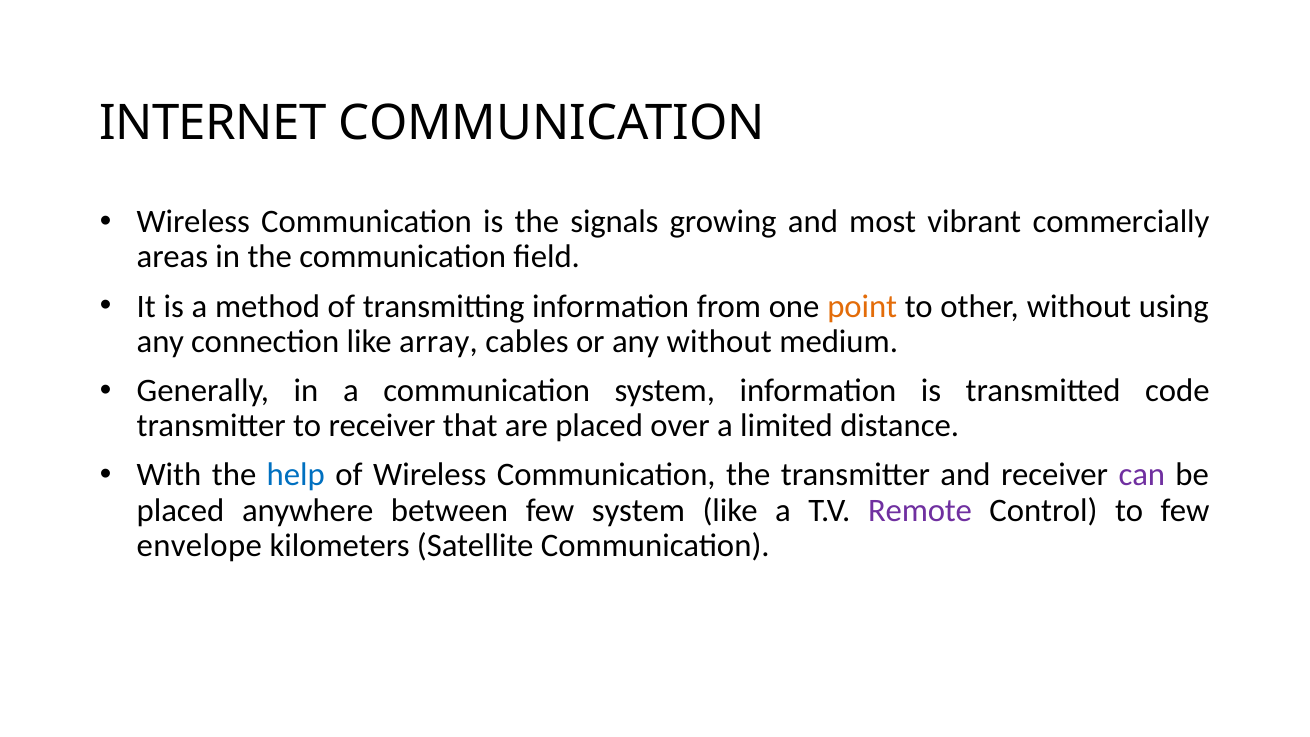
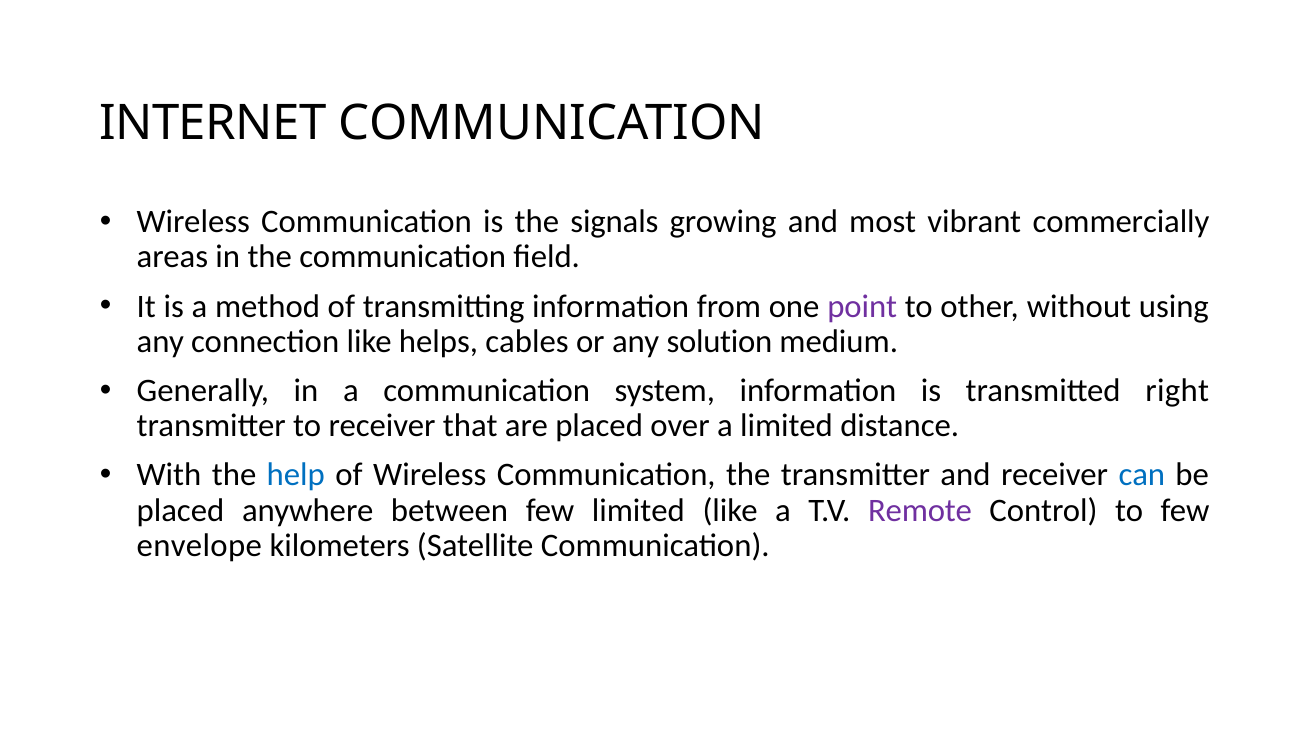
point colour: orange -> purple
array: array -> helps
any without: without -> solution
code: code -> right
can colour: purple -> blue
few system: system -> limited
